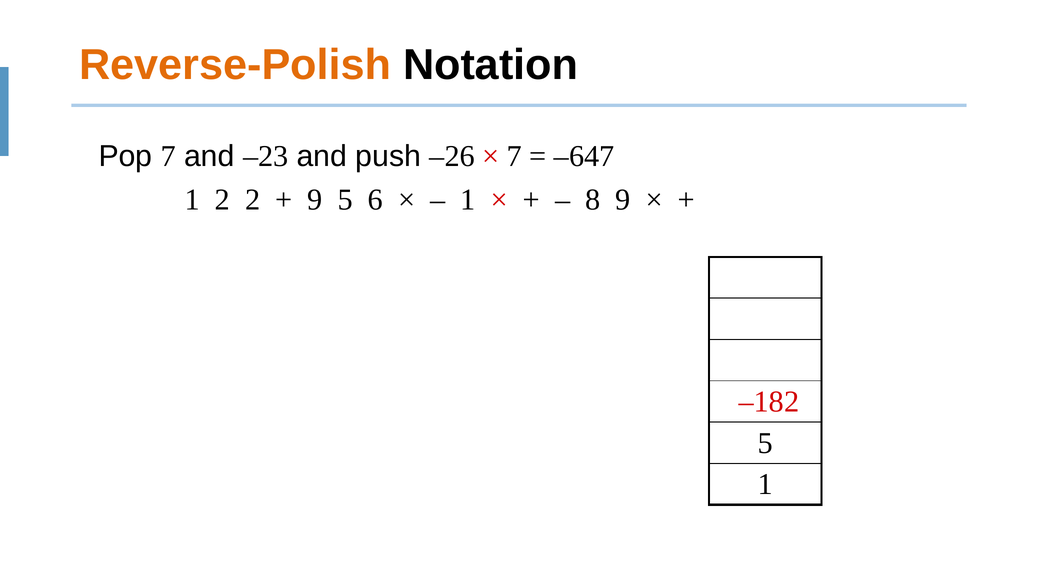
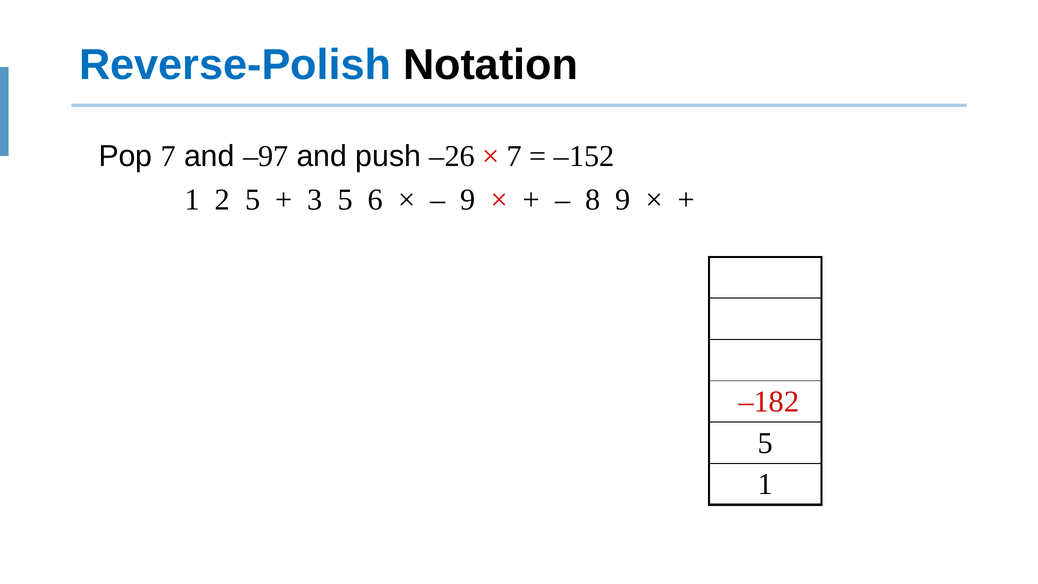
Reverse-Polish colour: orange -> blue
–23: –23 -> –97
–647: –647 -> –152
2 2: 2 -> 5
9 at (315, 200): 9 -> 3
1 at (468, 200): 1 -> 9
